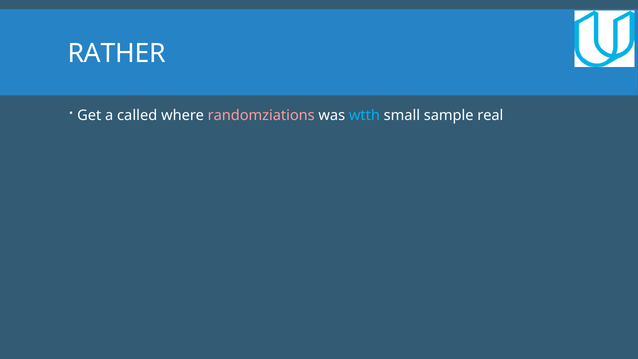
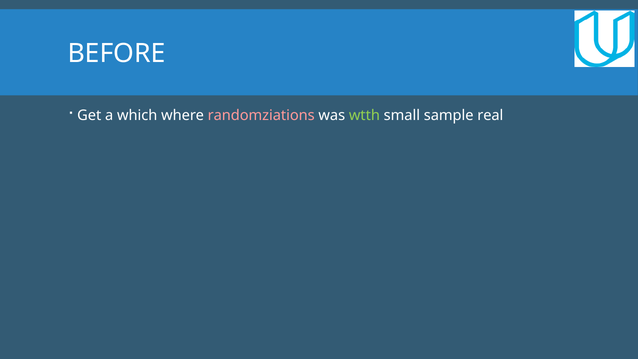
RATHER: RATHER -> BEFORE
called: called -> which
wtth colour: light blue -> light green
